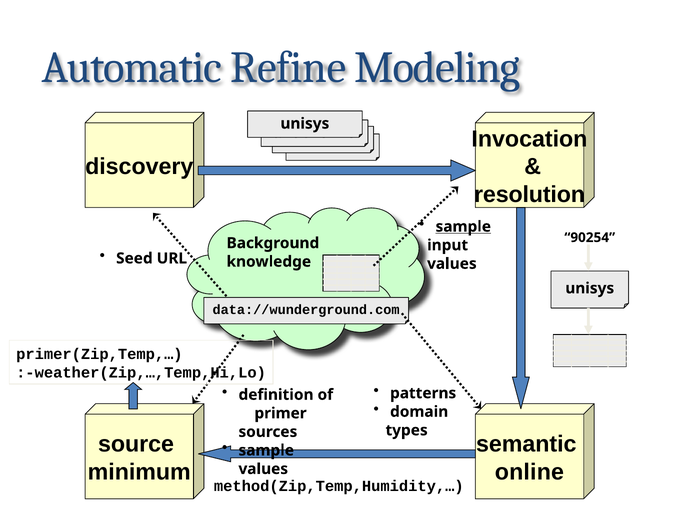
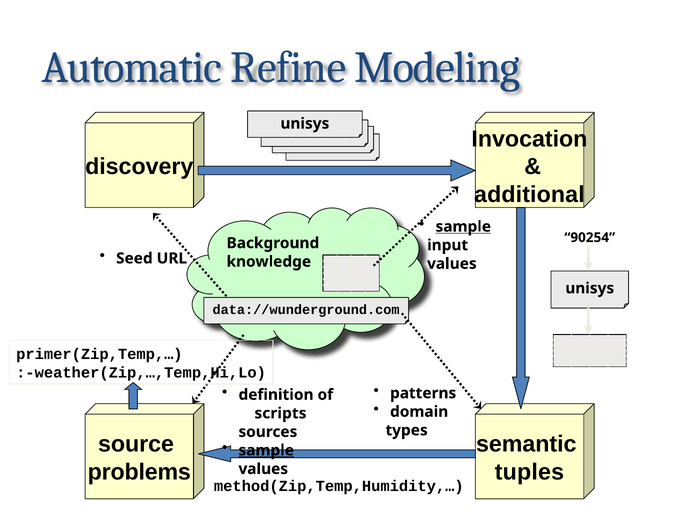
resolution: resolution -> additional
primer: primer -> scripts
sample at (266, 450) underline: none -> present
minimum: minimum -> problems
online: online -> tuples
